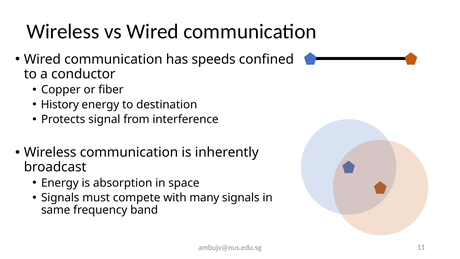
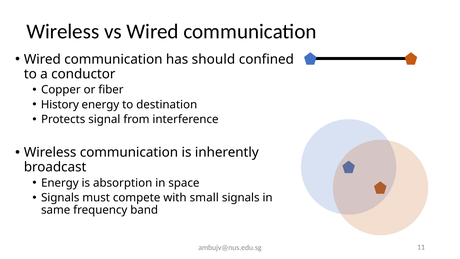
speeds: speeds -> should
many: many -> small
